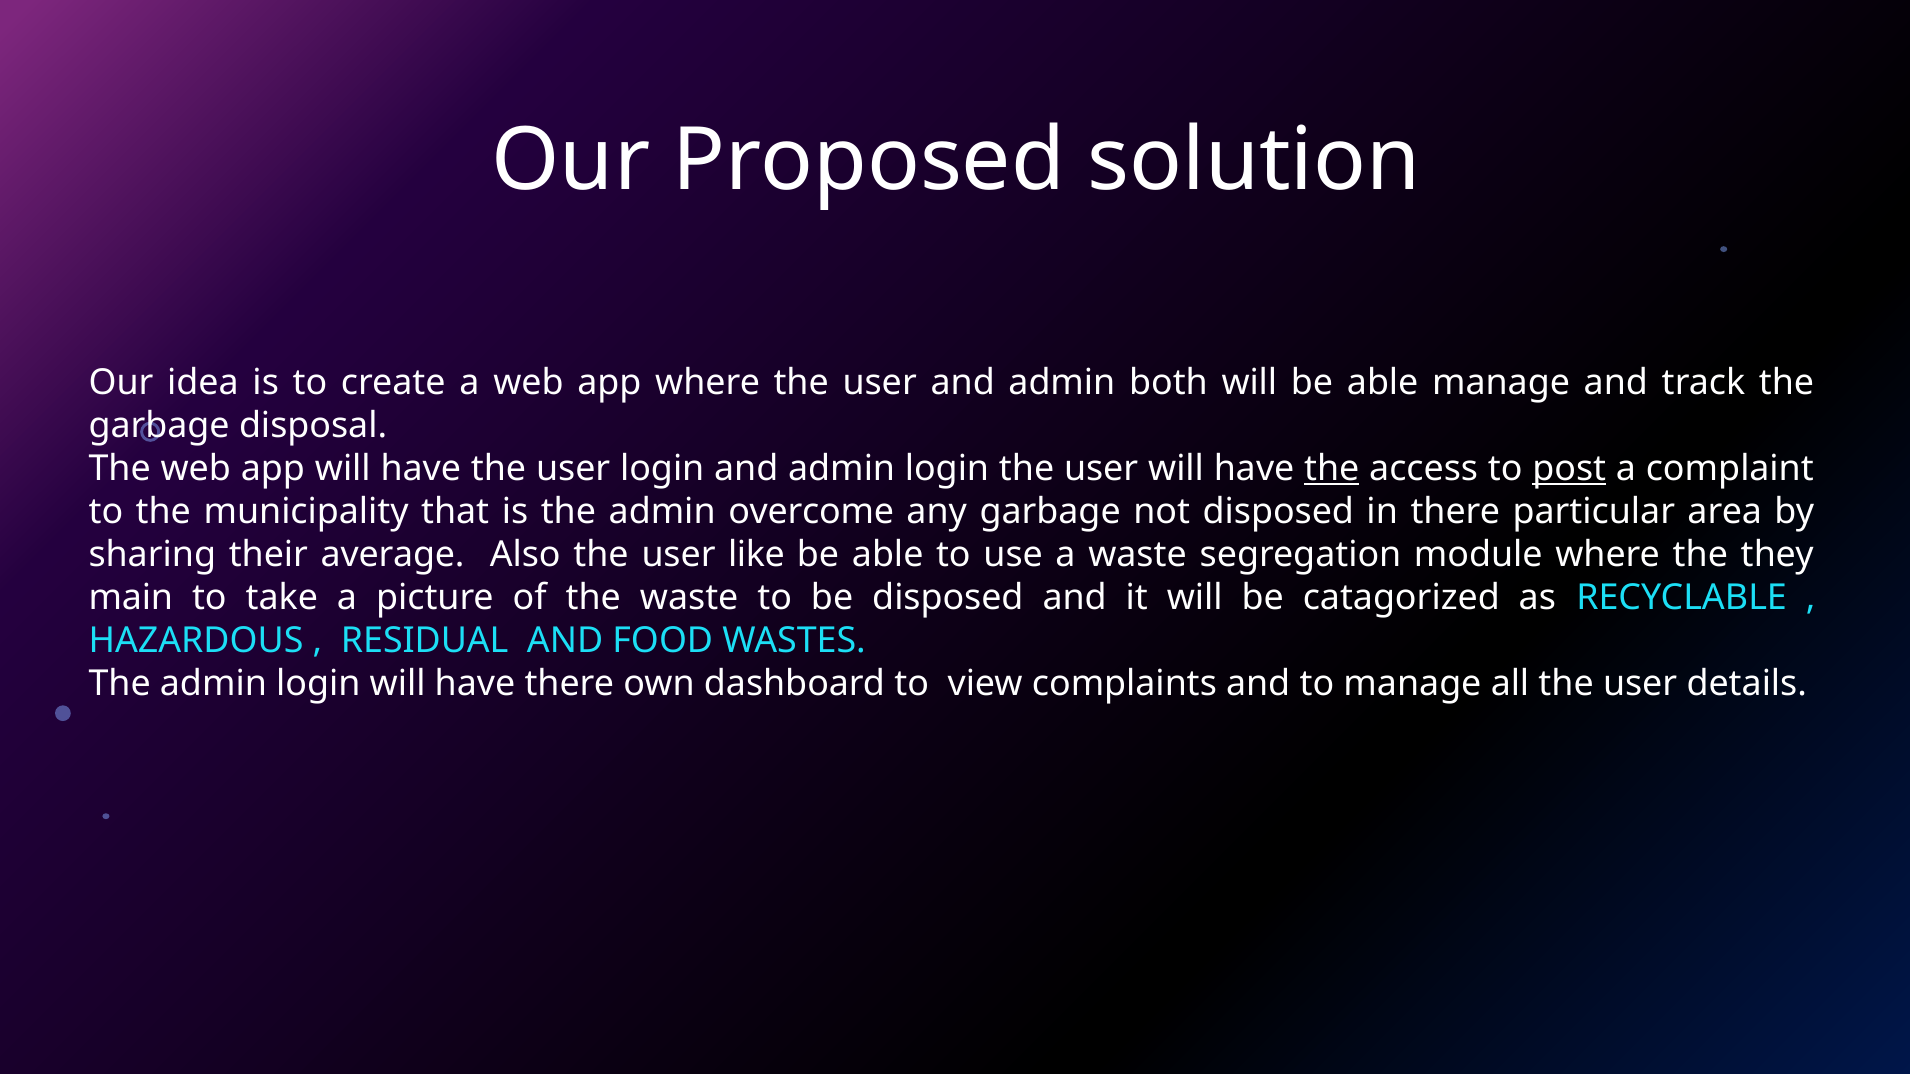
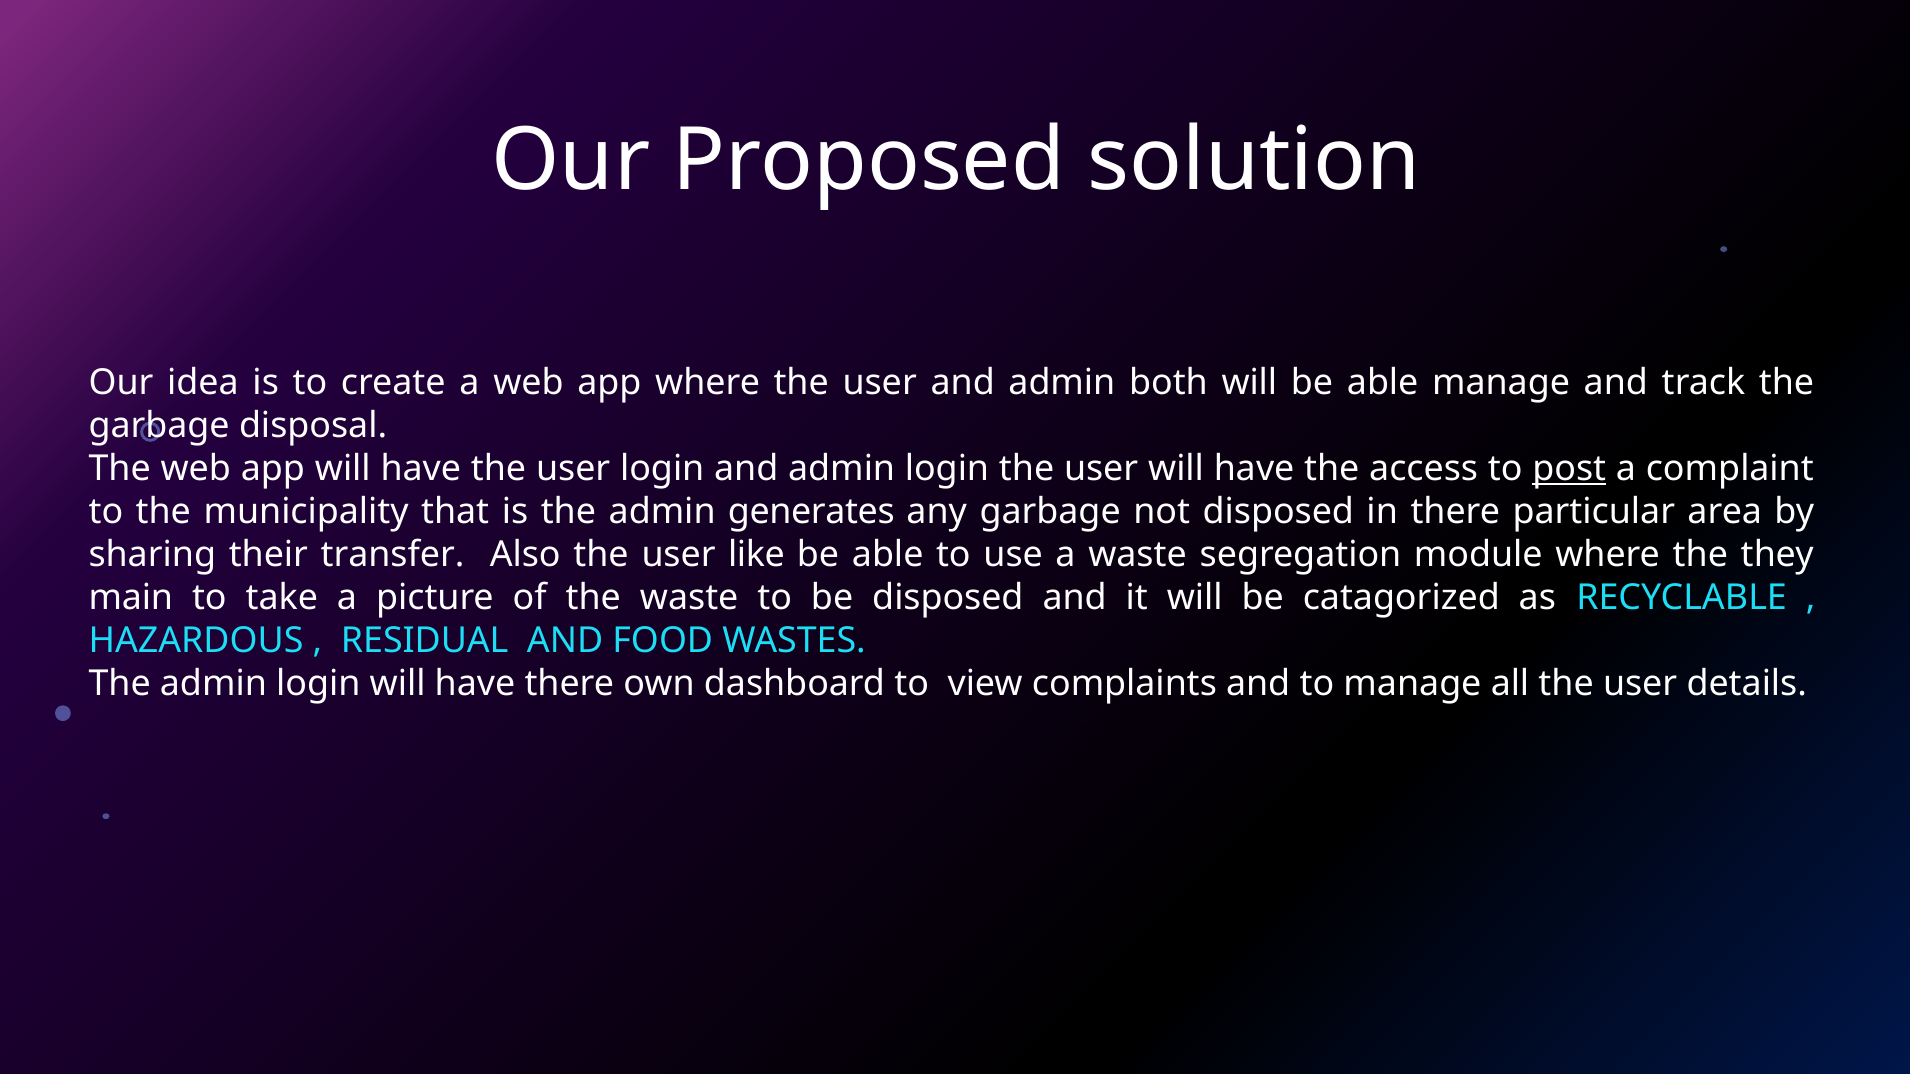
the at (1332, 469) underline: present -> none
overcome: overcome -> generates
average: average -> transfer
